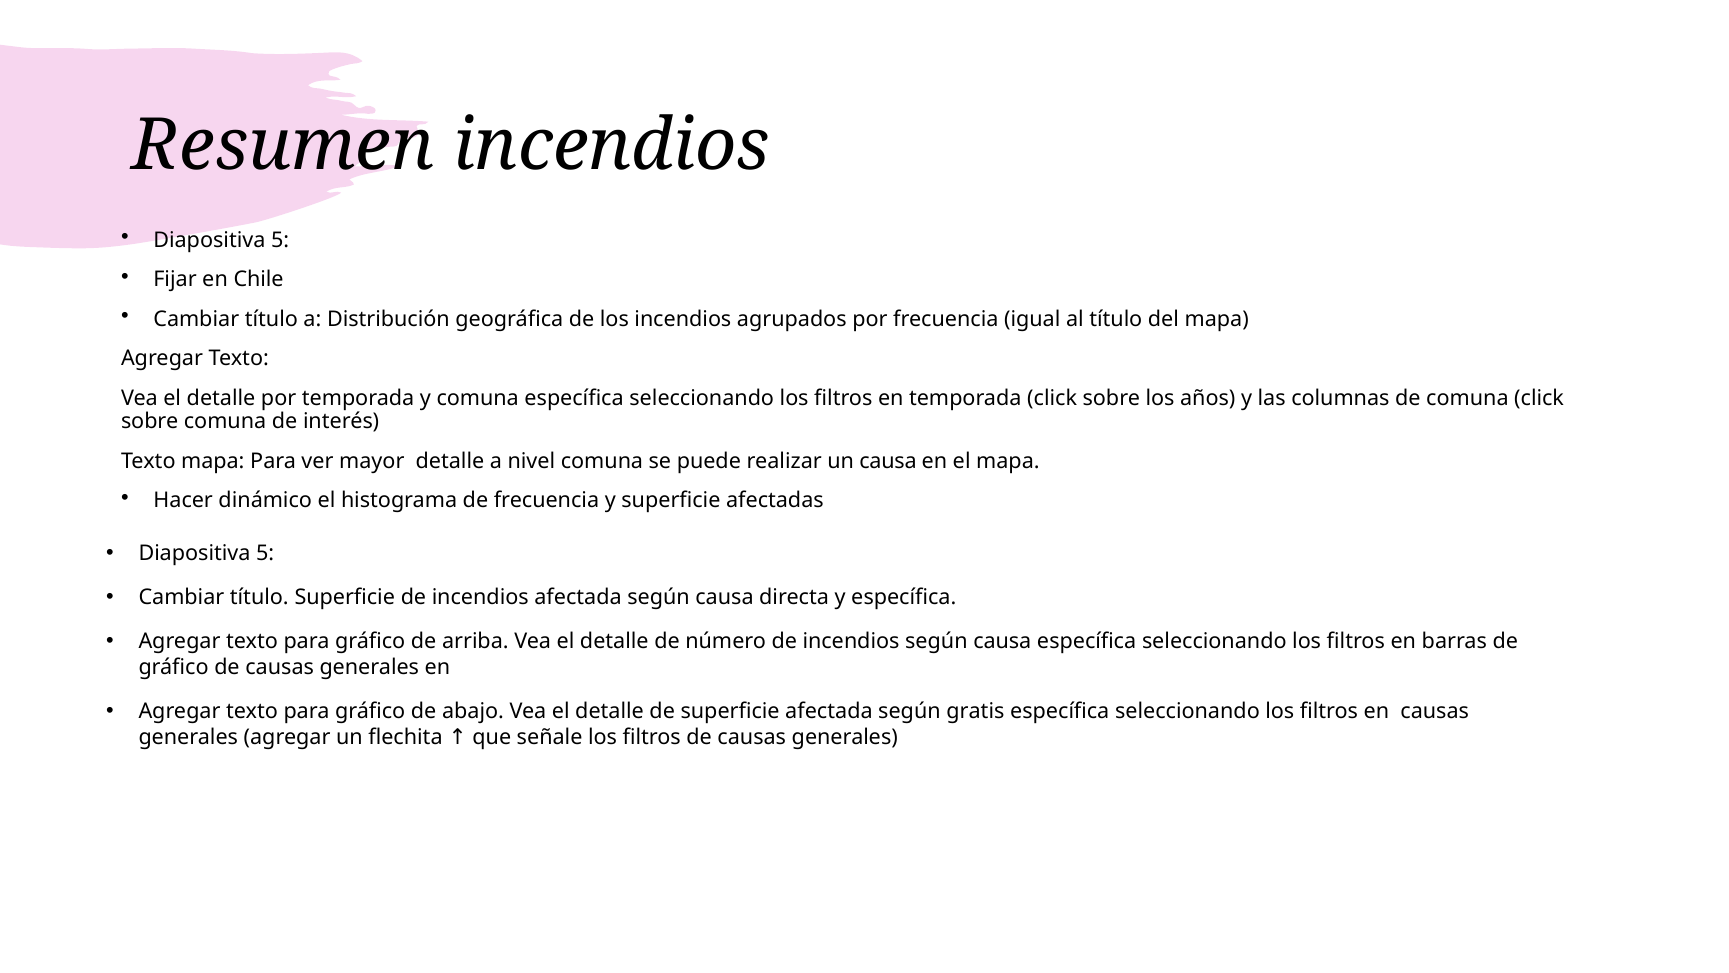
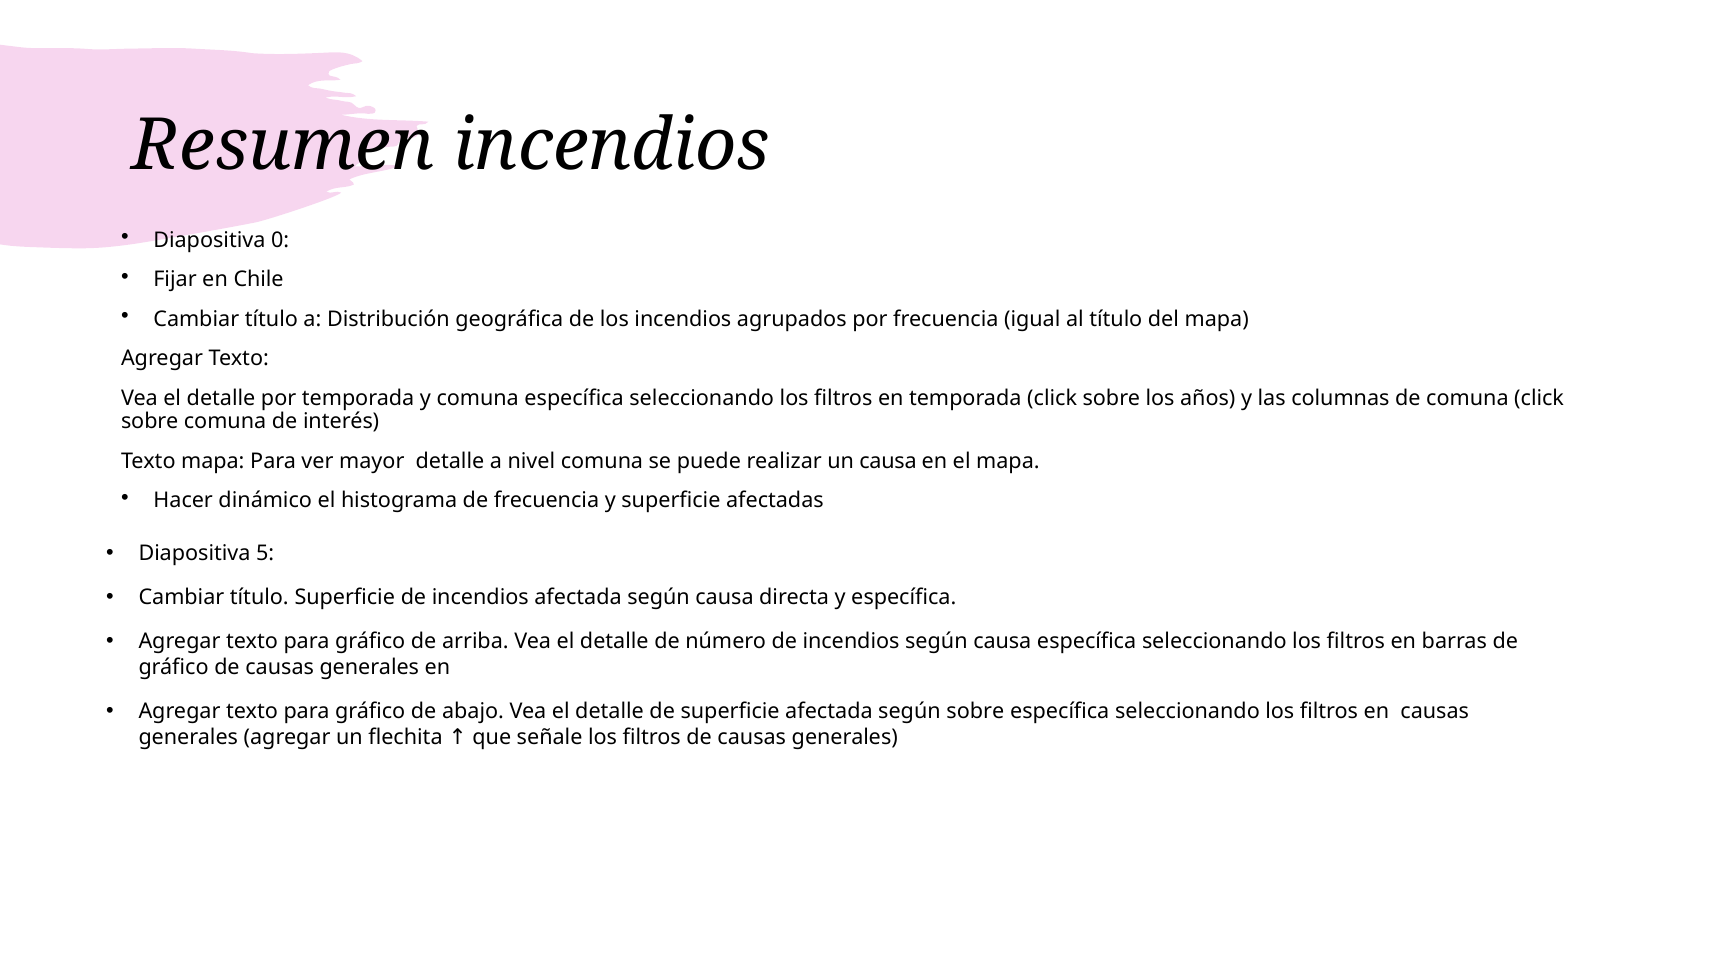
5 at (280, 240): 5 -> 0
según gratis: gratis -> sobre
